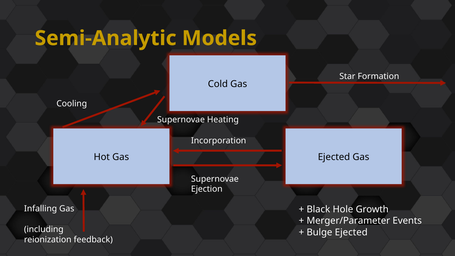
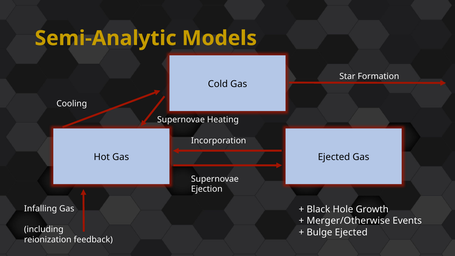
Merger/Parameter: Merger/Parameter -> Merger/Otherwise
